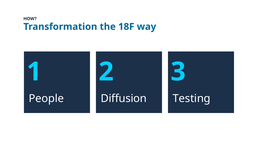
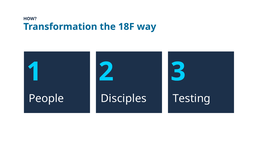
Diffusion: Diffusion -> Disciples
